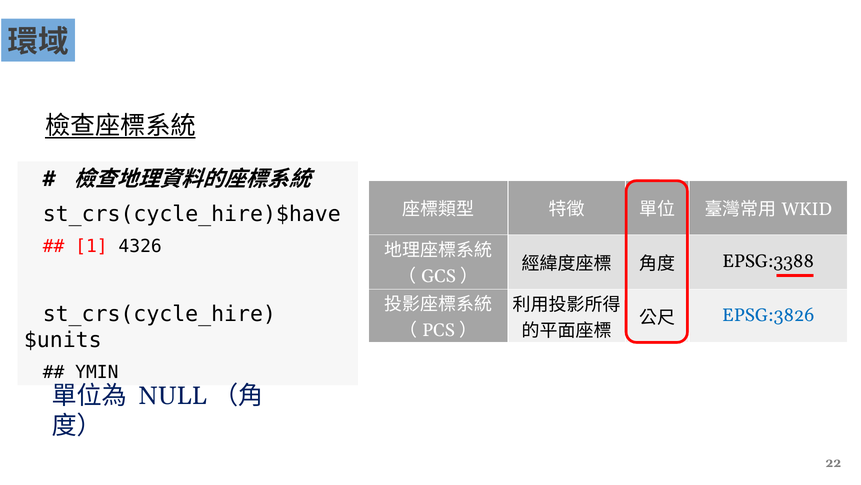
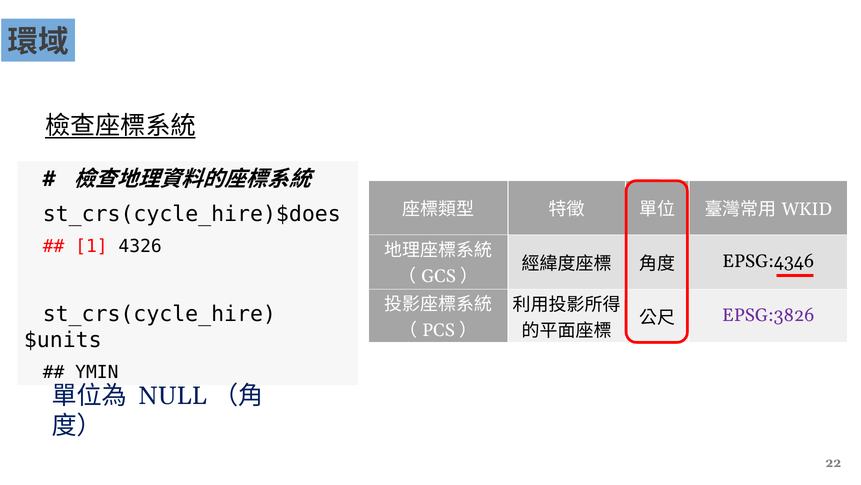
st_crs(cycle_hire)$have: st_crs(cycle_hire)$have -> st_crs(cycle_hire)$does
EPSG:3388: EPSG:3388 -> EPSG:4346
EPSG:3826 colour: blue -> purple
